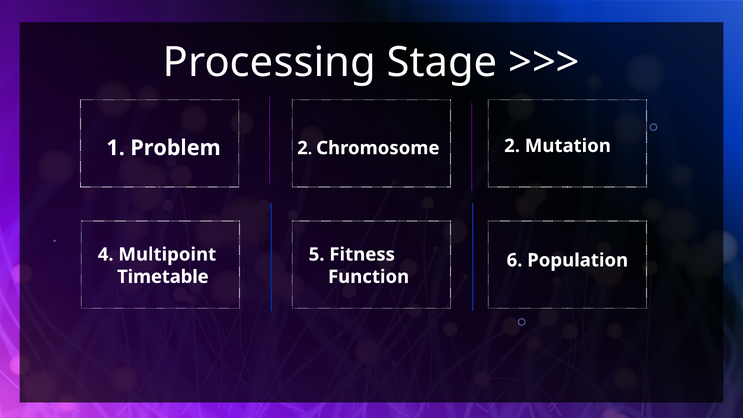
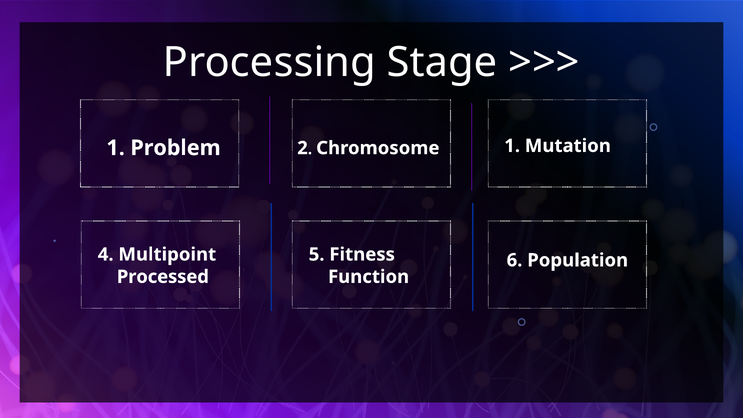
Chromosome 2: 2 -> 1
Timetable: Timetable -> Processed
